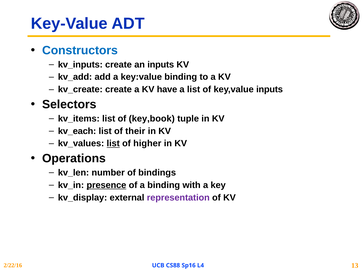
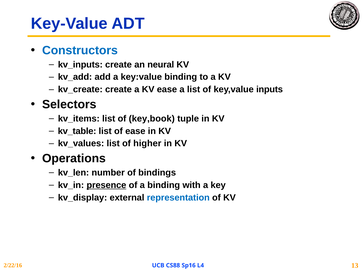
an inputs: inputs -> neural
KV have: have -> ease
kv_each: kv_each -> kv_table
of their: their -> ease
list at (113, 144) underline: present -> none
representation colour: purple -> blue
